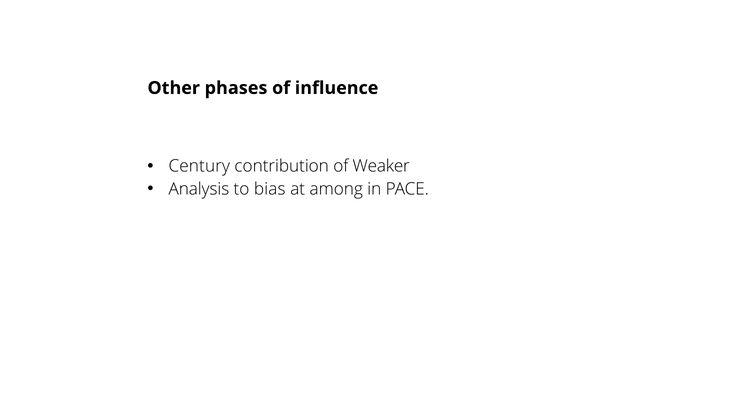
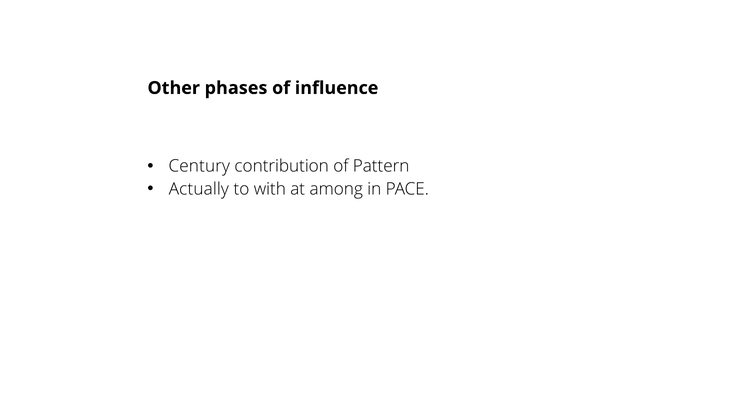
Weaker: Weaker -> Pattern
Analysis: Analysis -> Actually
bias: bias -> with
